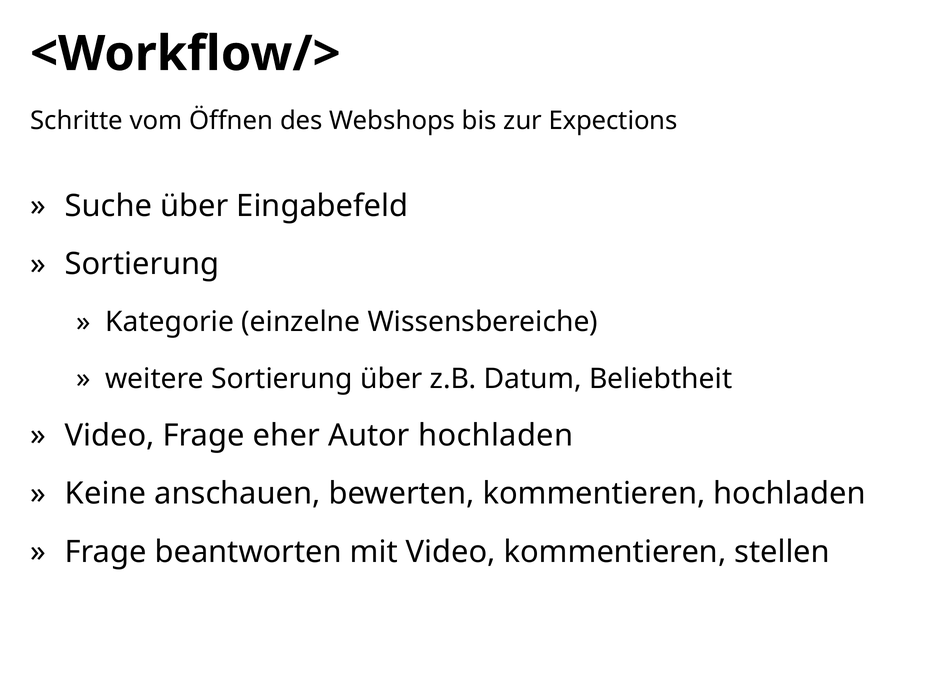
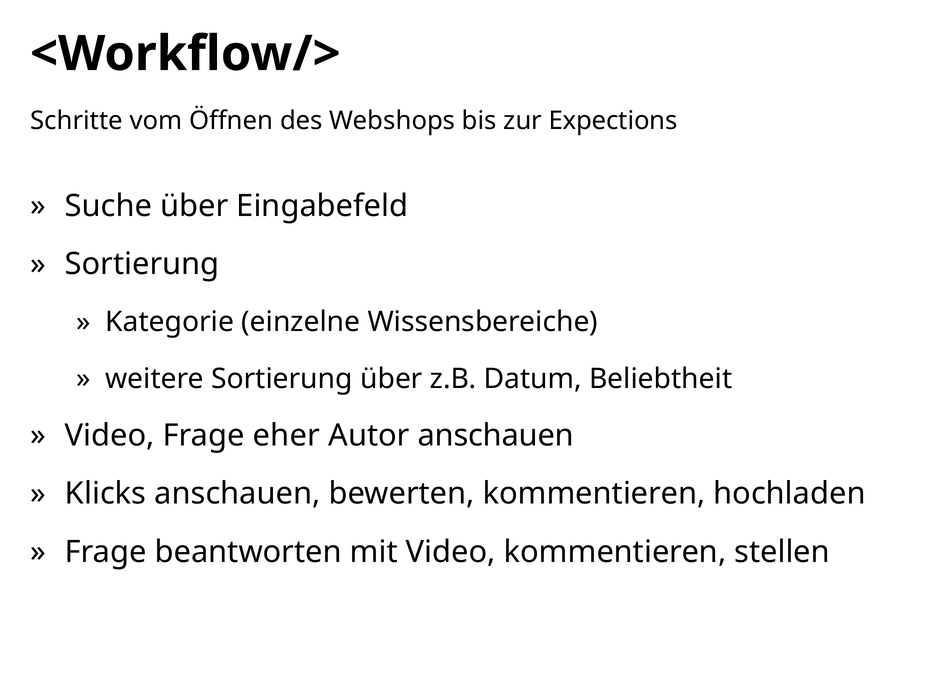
Autor hochladen: hochladen -> anschauen
Keine: Keine -> Klicks
